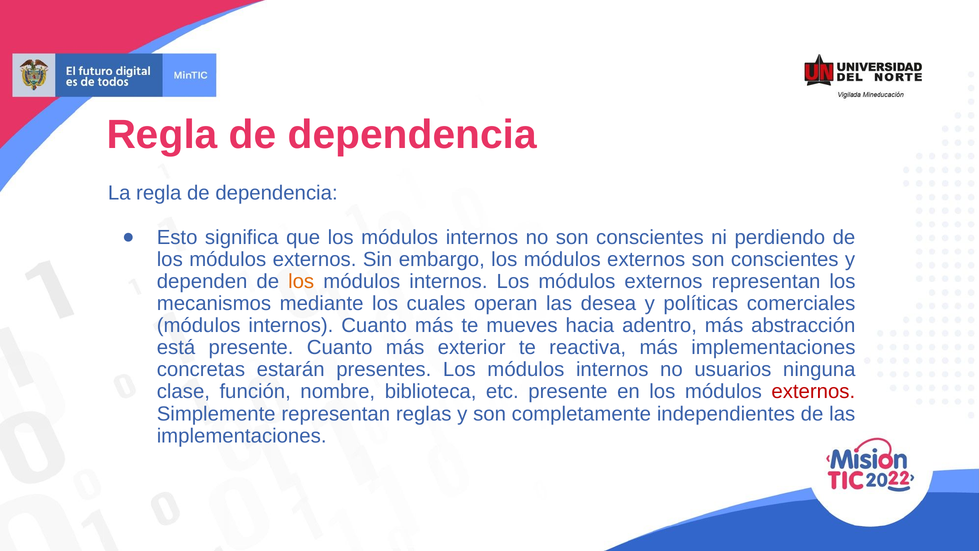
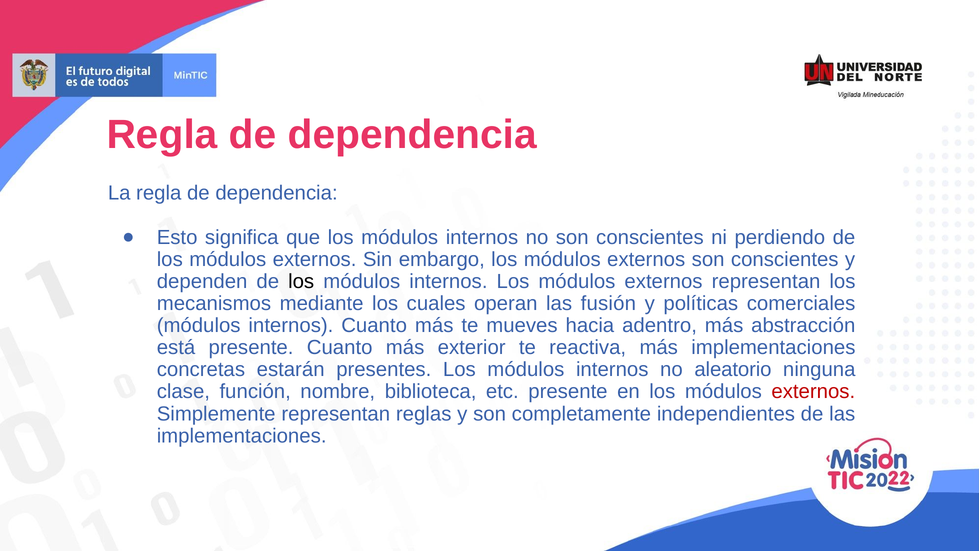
los at (301, 281) colour: orange -> black
desea: desea -> fusión
usuarios: usuarios -> aleatorio
